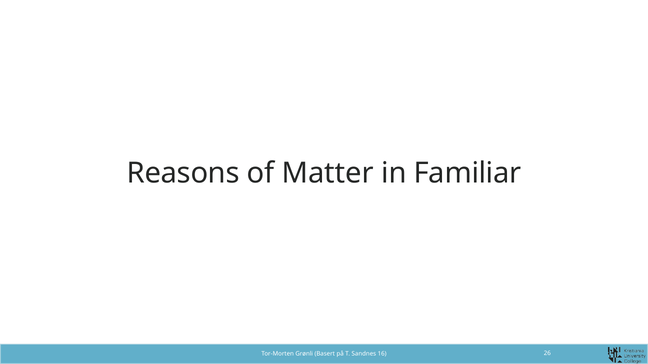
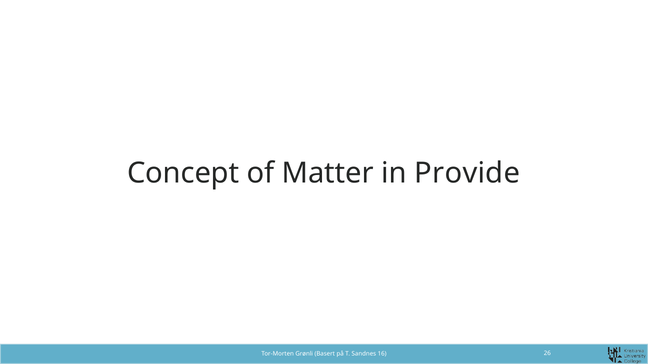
Reasons: Reasons -> Concept
Familiar: Familiar -> Provide
